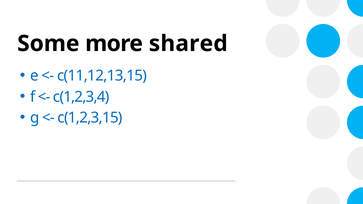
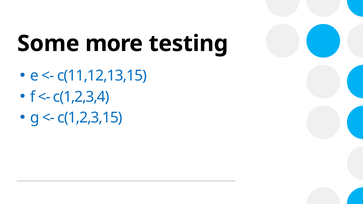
shared: shared -> testing
